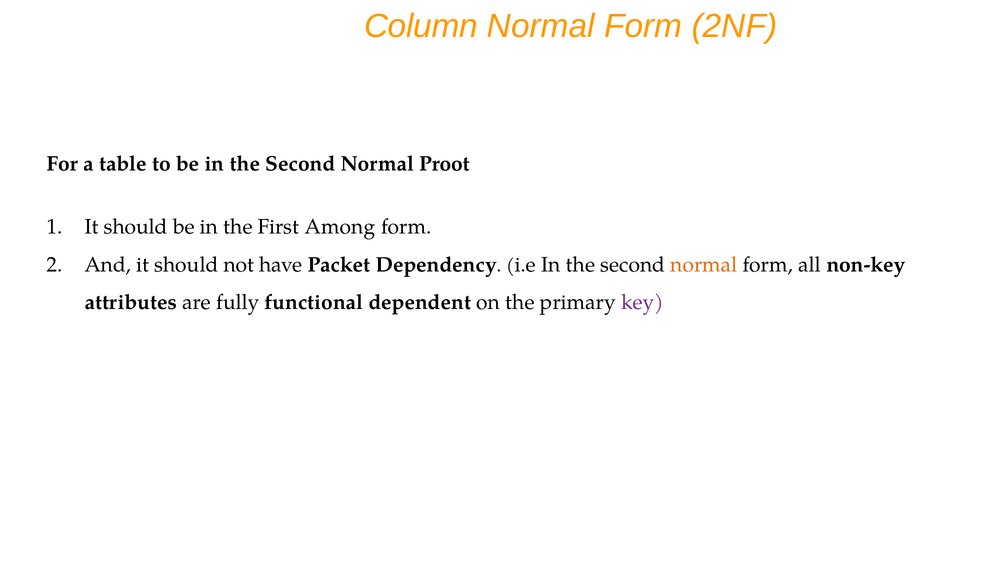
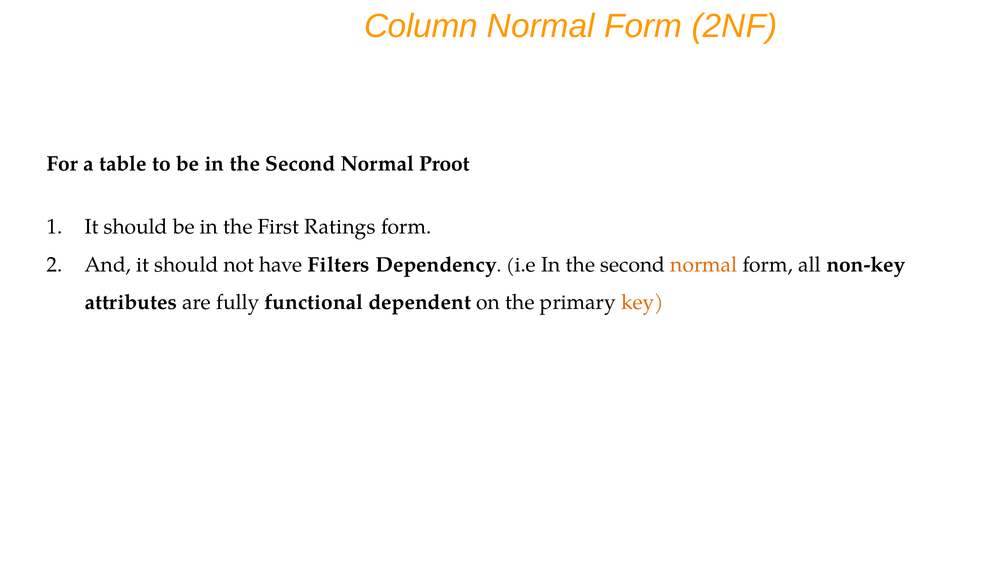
Among: Among -> Ratings
Packet: Packet -> Filters
key colour: purple -> orange
